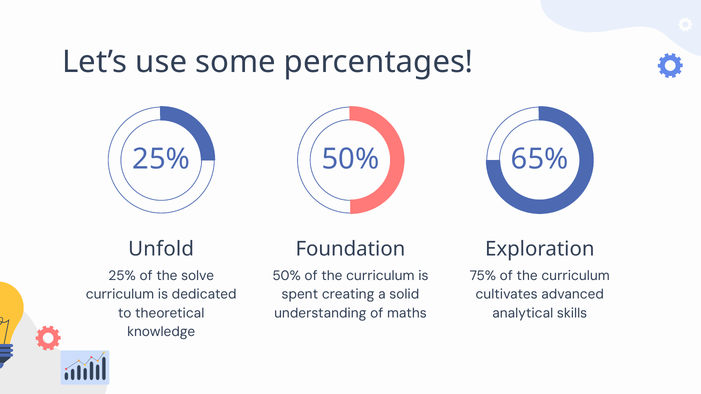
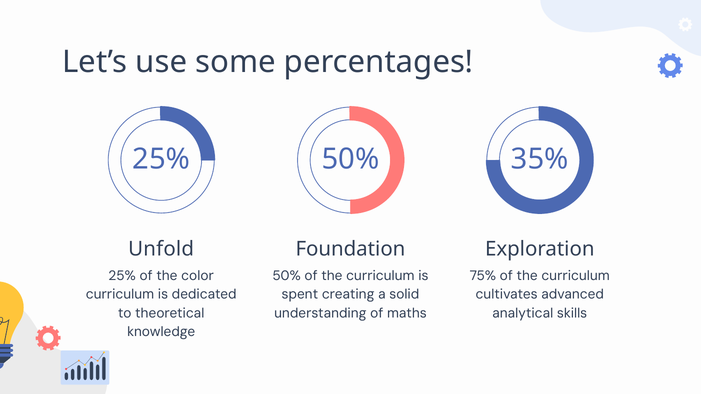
65%: 65% -> 35%
solve: solve -> color
